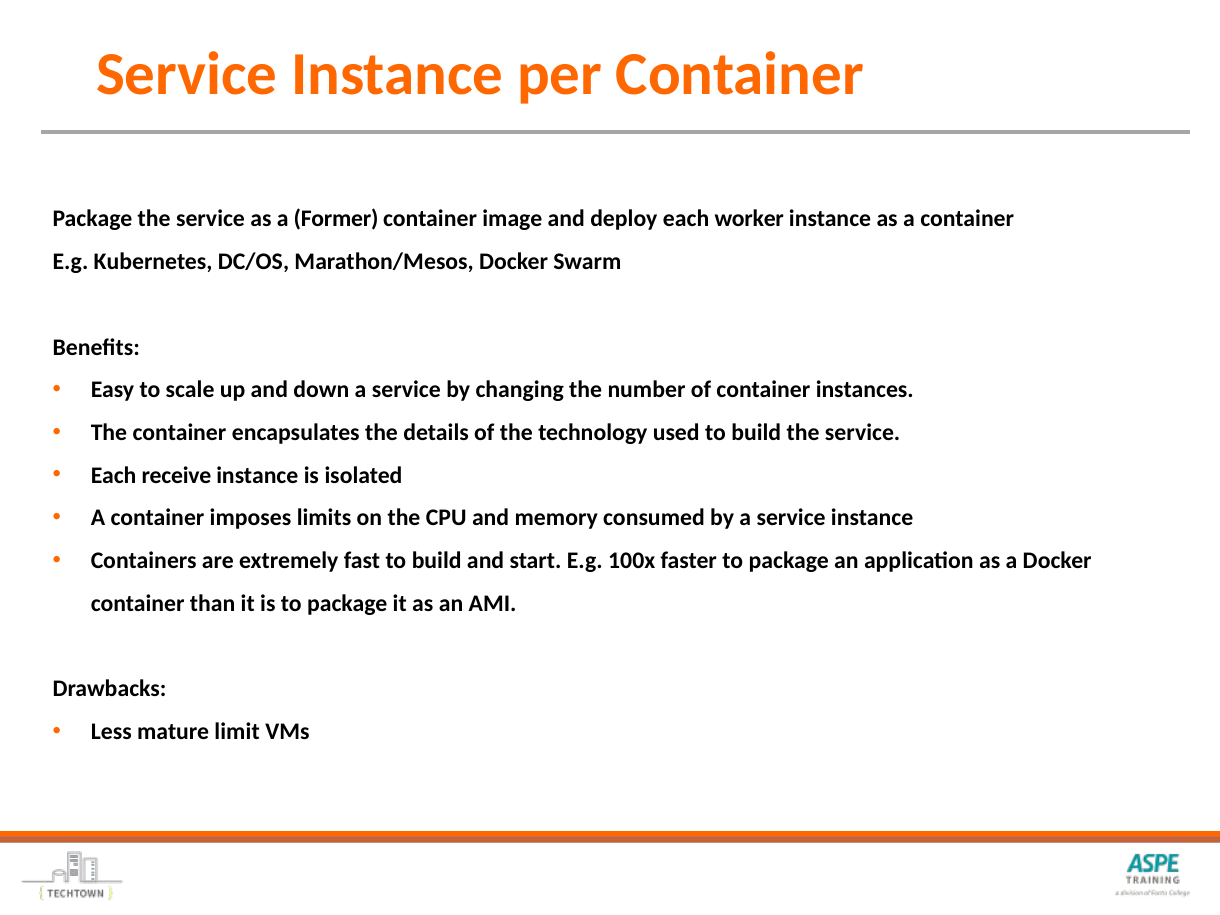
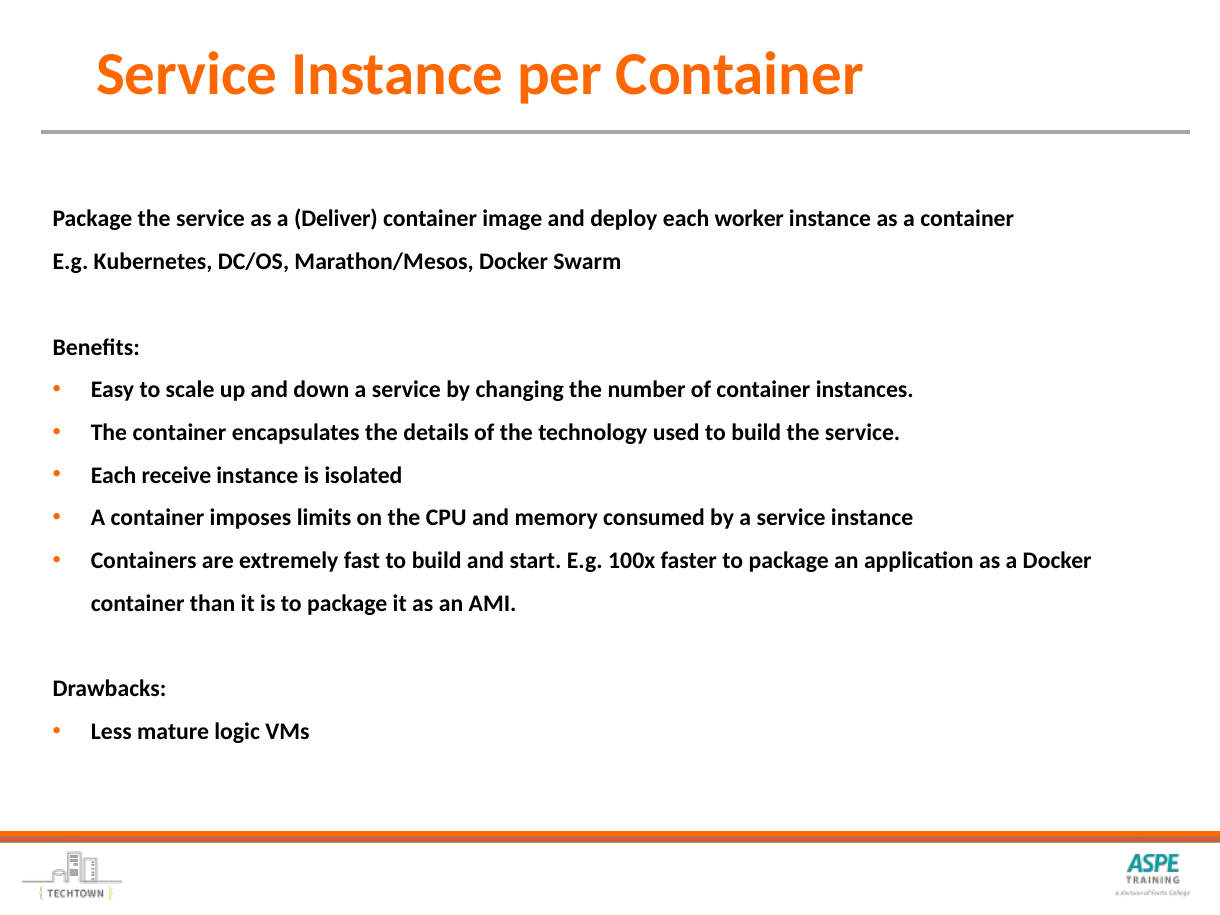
Former: Former -> Deliver
limit: limit -> logic
